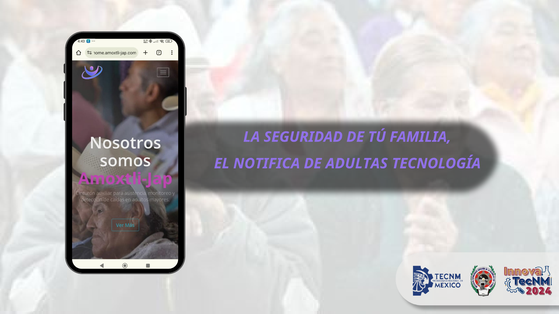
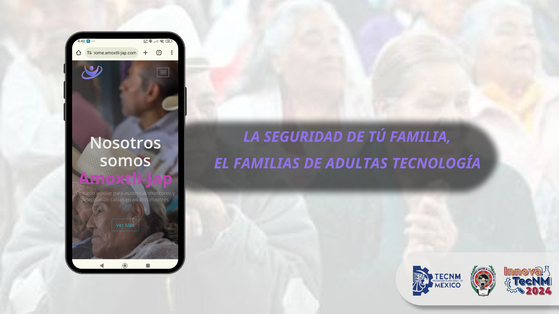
NOTIFICA: NOTIFICA -> FAMILIAS
